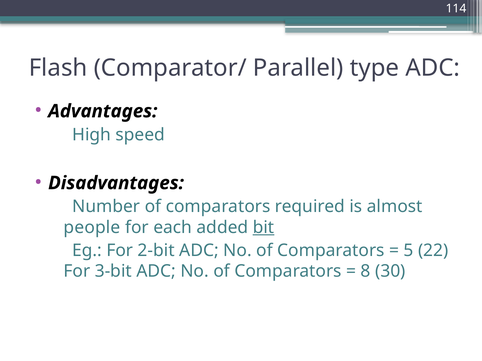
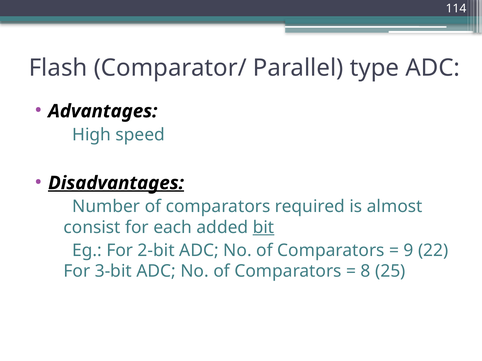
Disadvantages underline: none -> present
people: people -> consist
5: 5 -> 9
30: 30 -> 25
